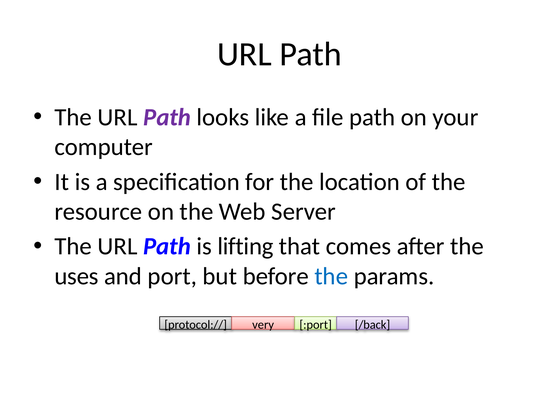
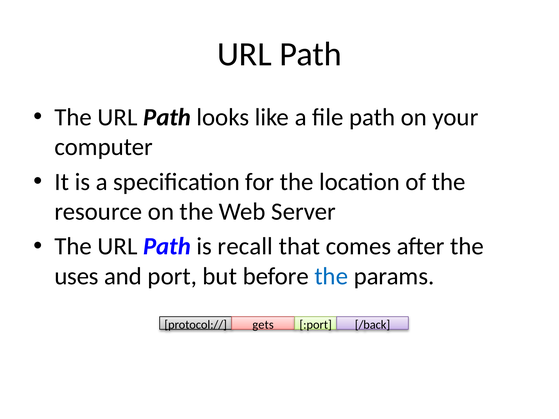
Path at (167, 117) colour: purple -> black
lifting: lifting -> recall
very: very -> gets
